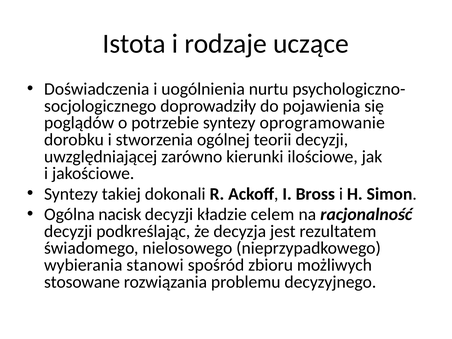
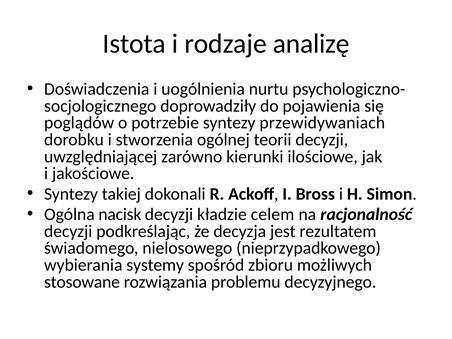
uczące: uczące -> analizę
oprogramowanie: oprogramowanie -> przewidywaniach
stanowi: stanowi -> systemy
